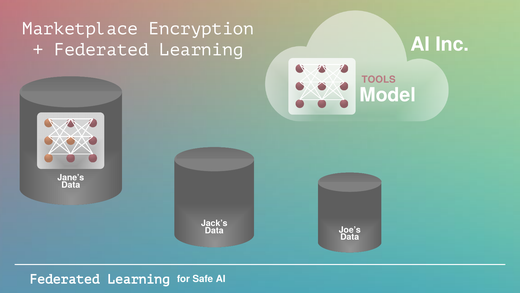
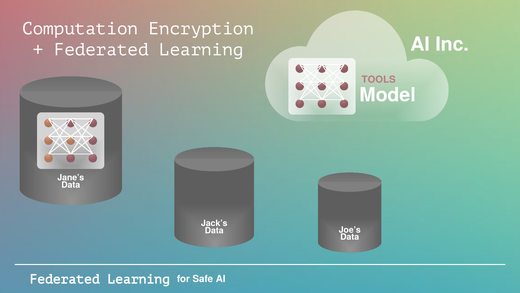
Marketplace: Marketplace -> Computation
